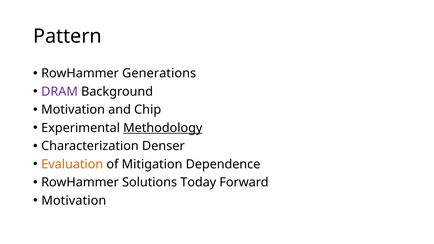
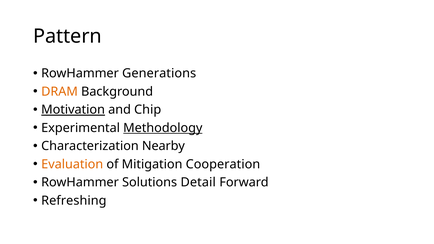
DRAM colour: purple -> orange
Motivation at (73, 110) underline: none -> present
Denser: Denser -> Nearby
Dependence: Dependence -> Cooperation
Today: Today -> Detail
Motivation at (74, 201): Motivation -> Refreshing
